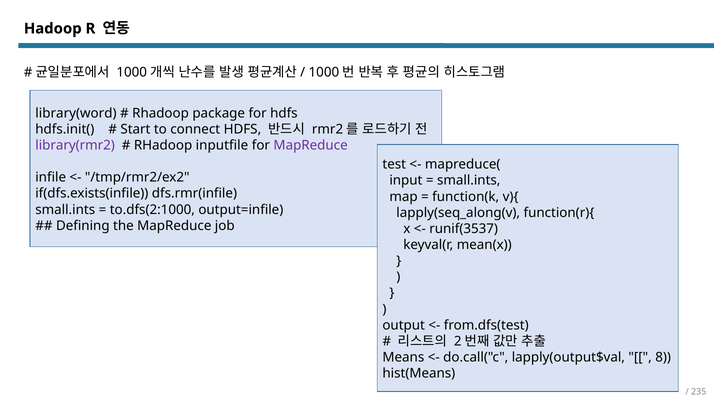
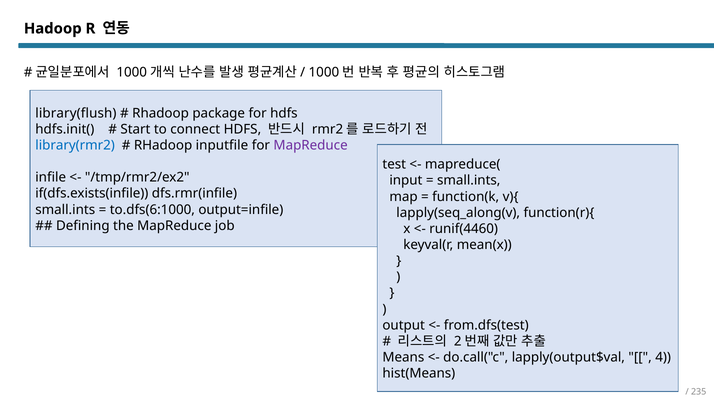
library(word: library(word -> library(flush
library(rmr2 colour: purple -> blue
to.dfs(2:1000: to.dfs(2:1000 -> to.dfs(6:1000
runif(3537: runif(3537 -> runif(4460
8: 8 -> 4
